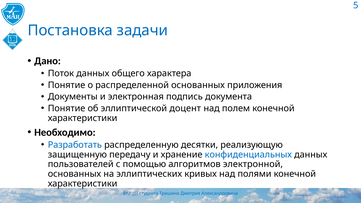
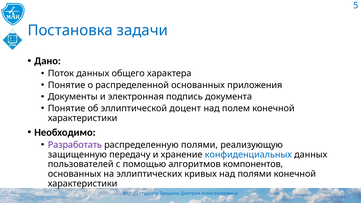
Разработать colour: blue -> purple
распределенную десятки: десятки -> полями
электронной: электронной -> компонентов
